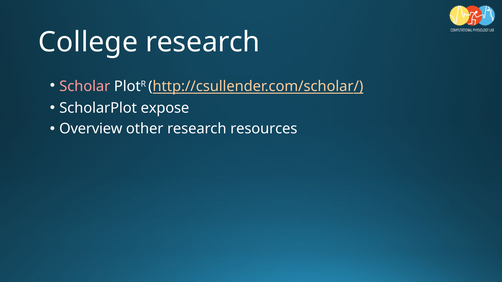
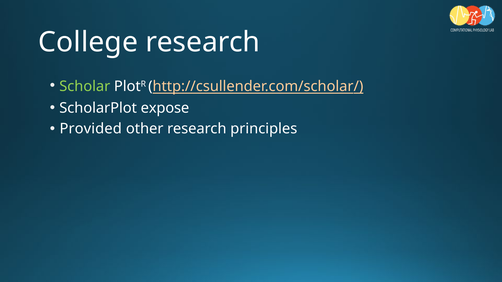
Scholar colour: pink -> light green
Overview: Overview -> Provided
resources: resources -> principles
